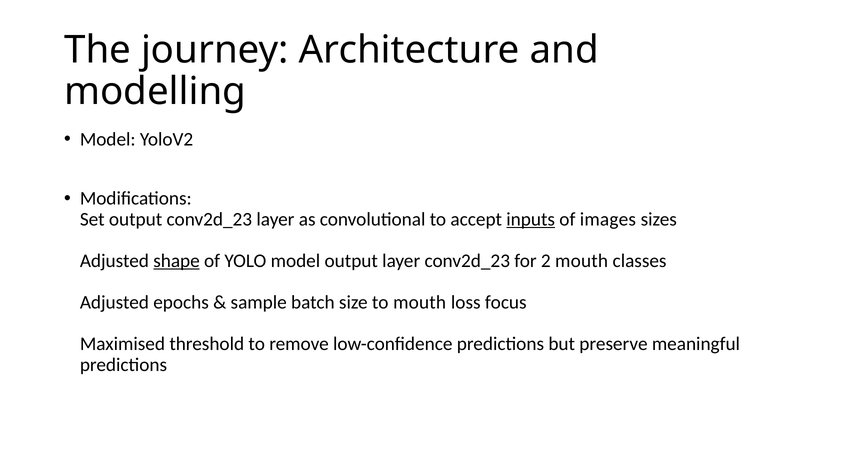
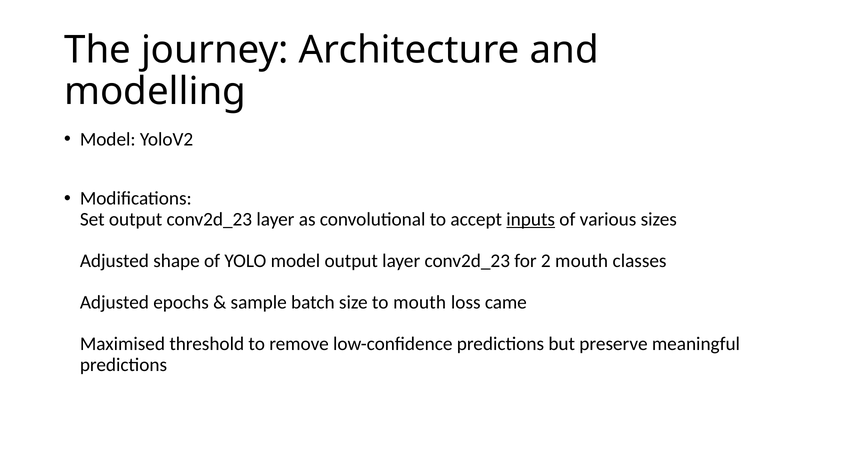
images: images -> various
shape underline: present -> none
focus: focus -> came
